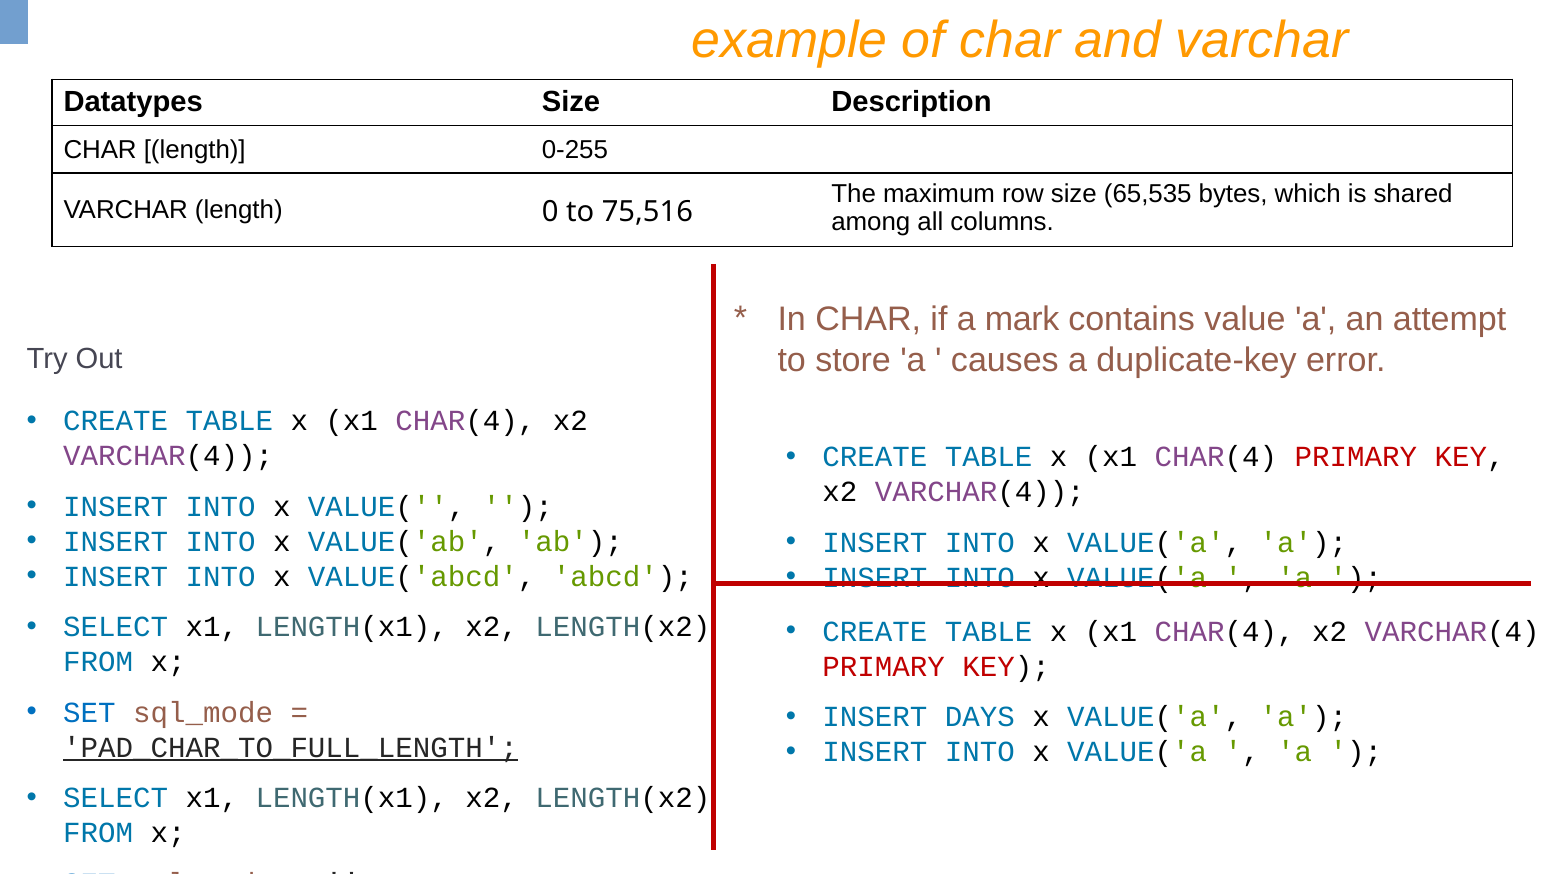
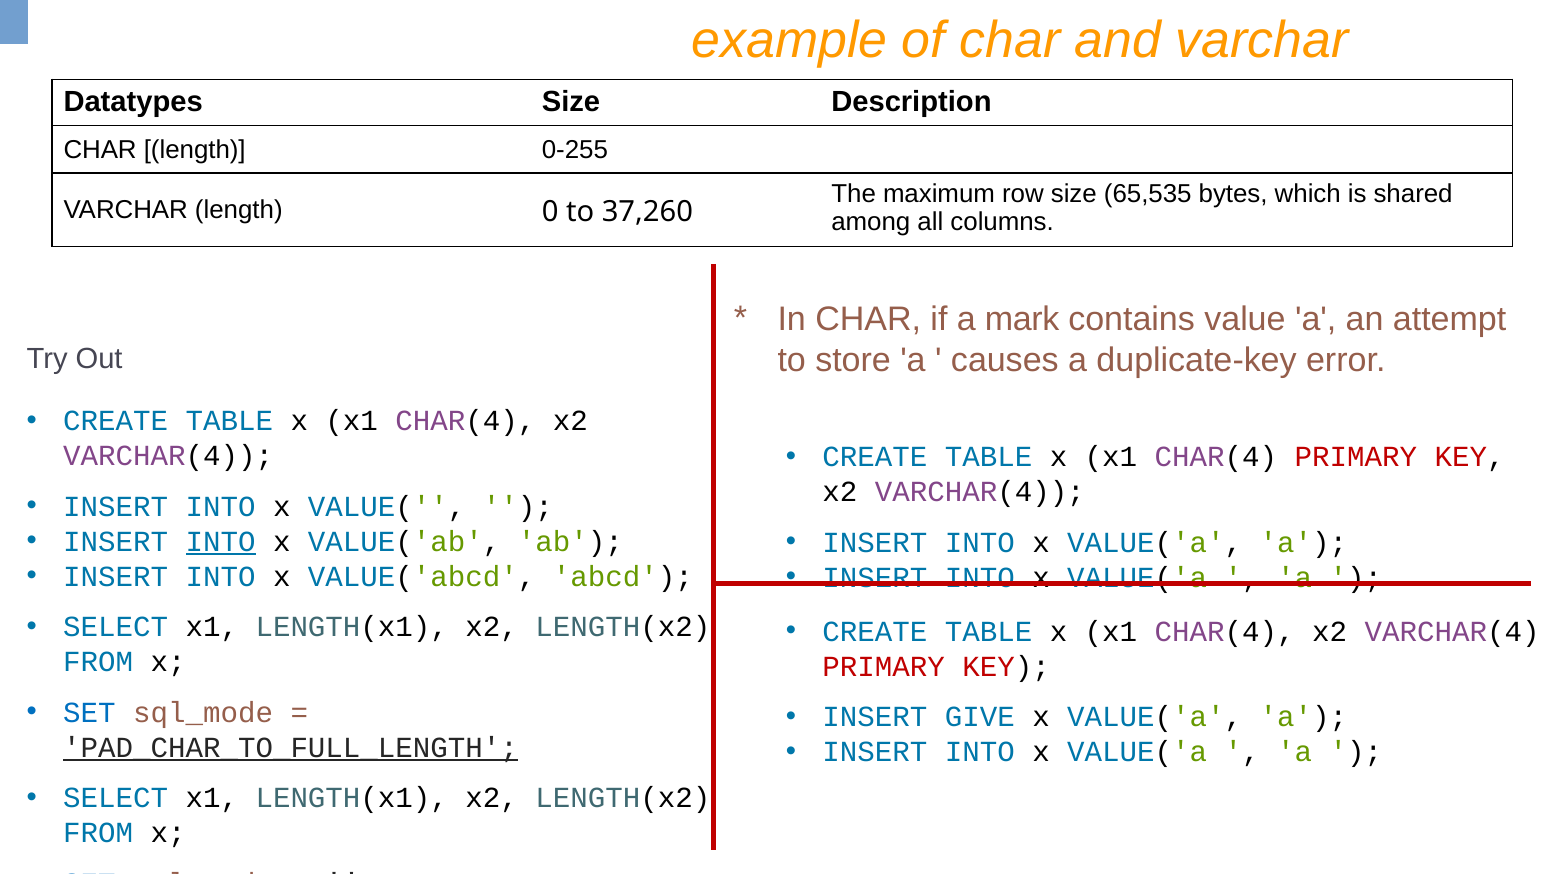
75,516: 75,516 -> 37,260
INTO at (221, 542) underline: none -> present
DAYS: DAYS -> GIVE
